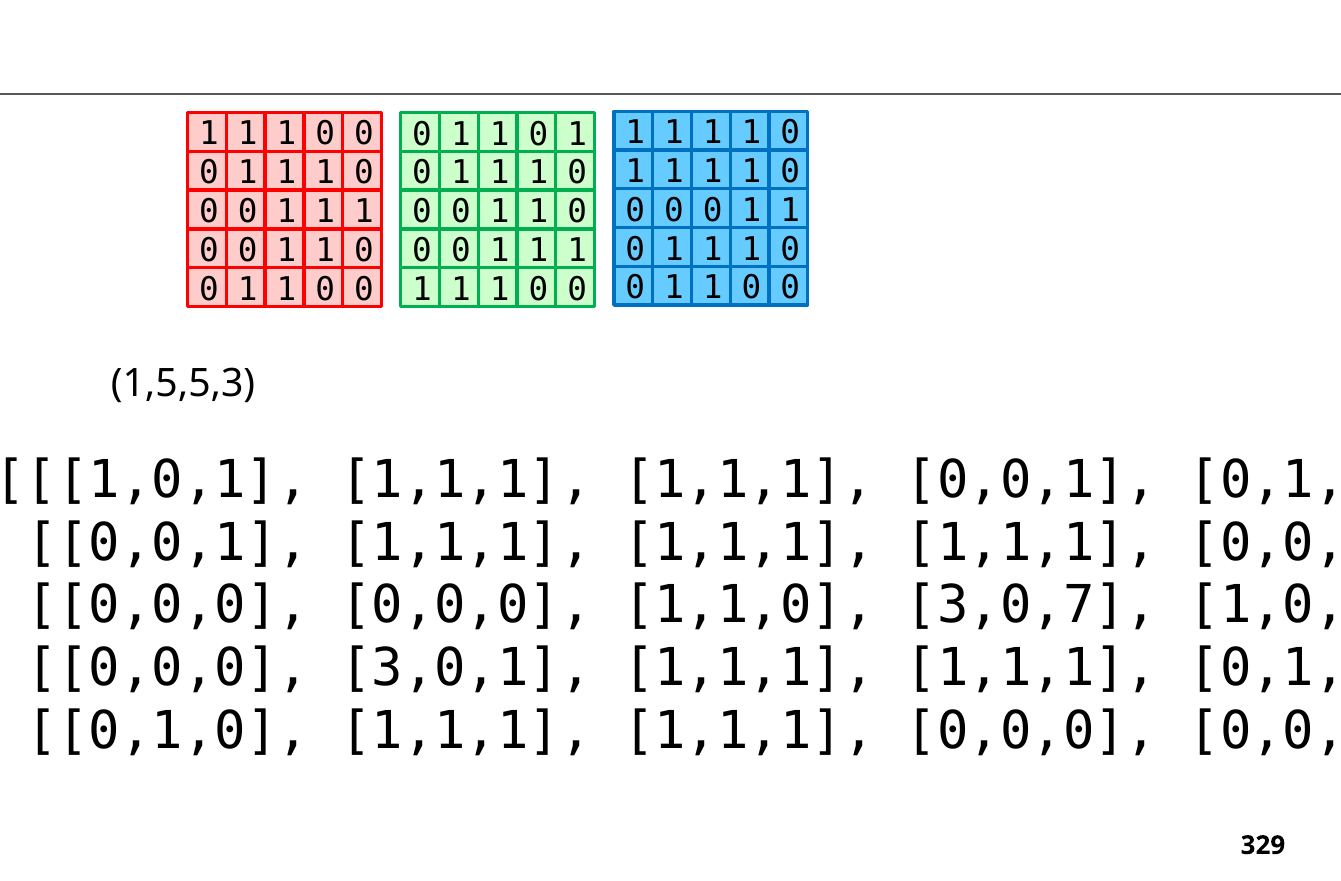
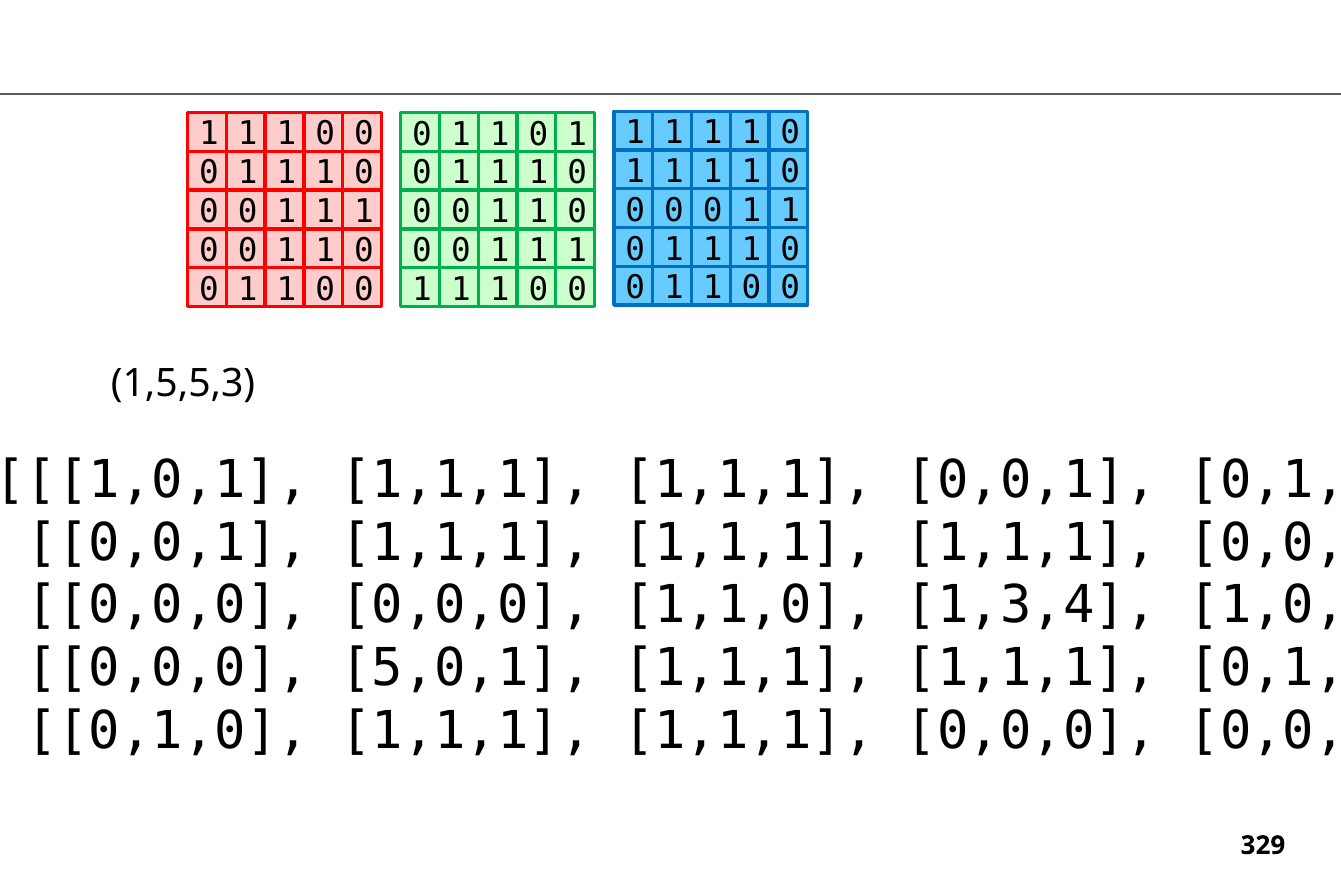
3,0,7: 3,0,7 -> 1,3,4
3,0,1: 3,0,1 -> 5,0,1
